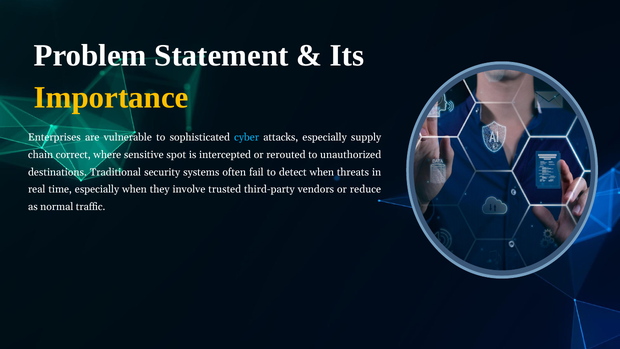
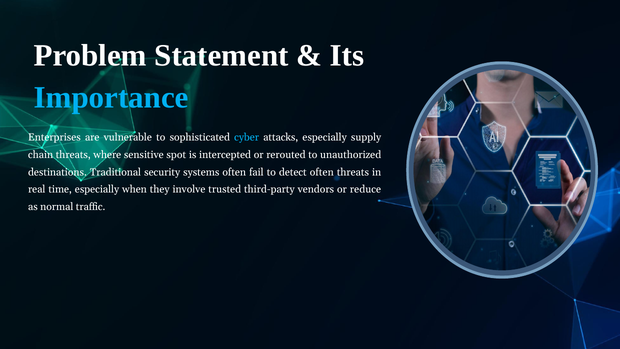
Importance colour: yellow -> light blue
chain correct: correct -> threats
detect when: when -> often
